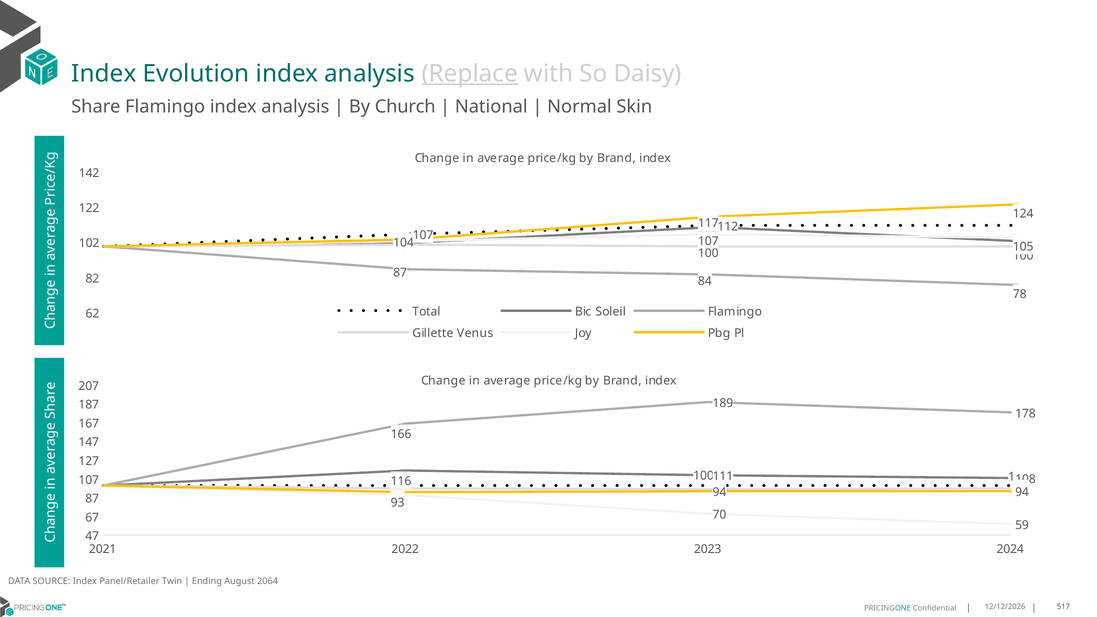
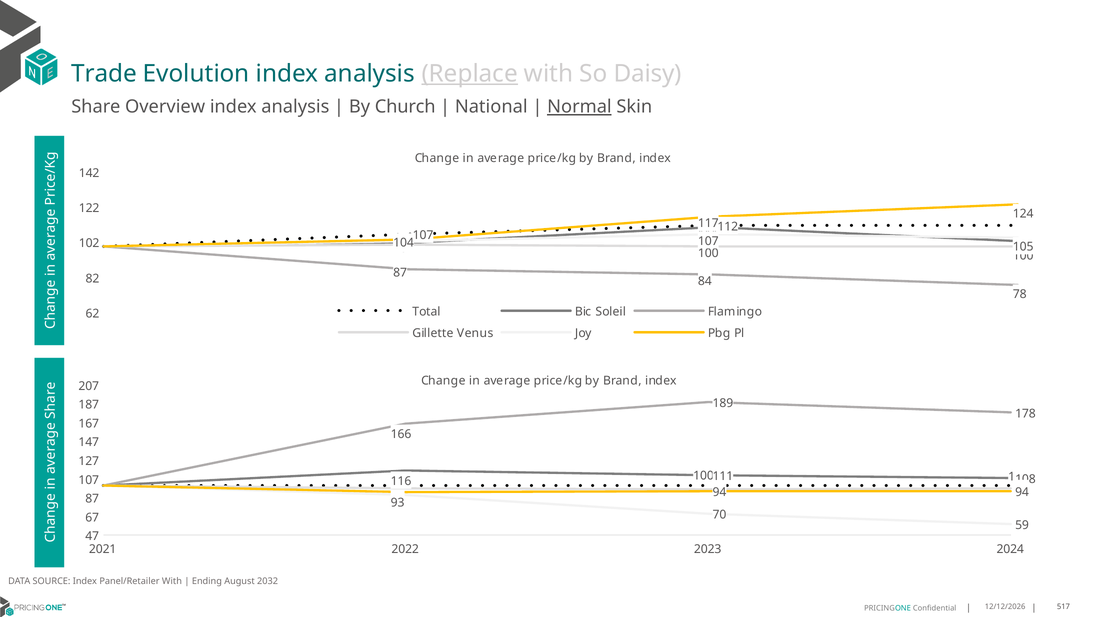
Index at (104, 74): Index -> Trade
Share Flamingo: Flamingo -> Overview
Normal underline: none -> present
Panel/Retailer Twin: Twin -> With
2064: 2064 -> 2032
